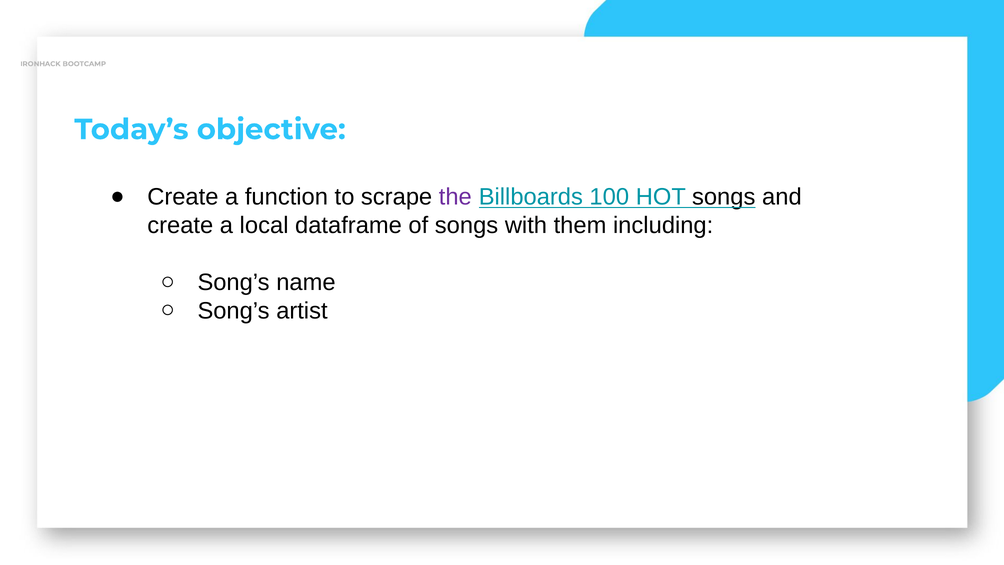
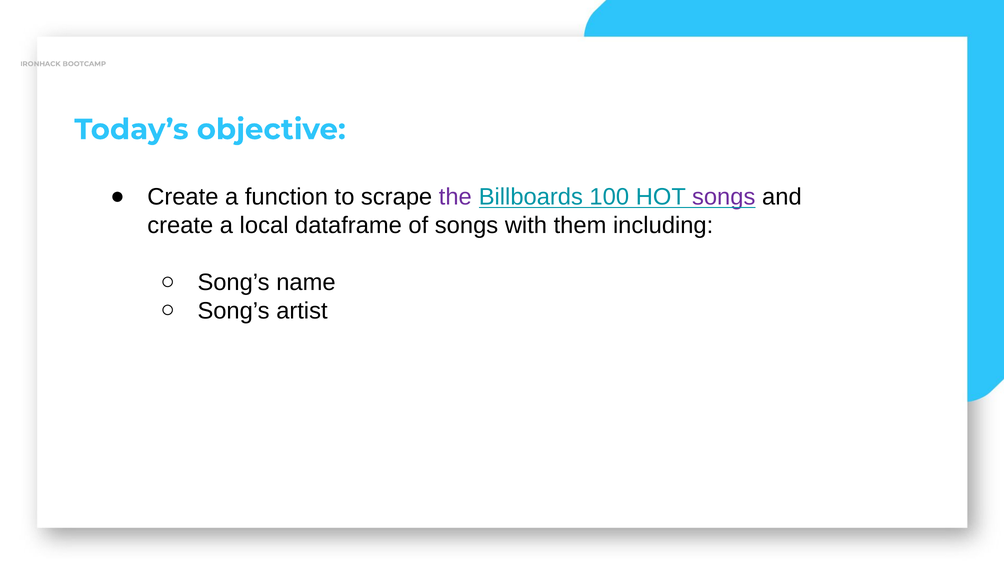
songs at (724, 197) colour: black -> purple
